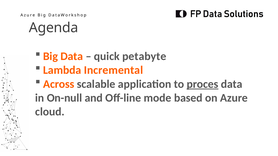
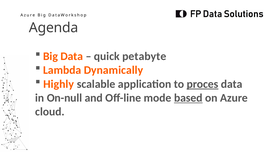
Incremental: Incremental -> Dynamically
Across: Across -> Highly
based underline: none -> present
